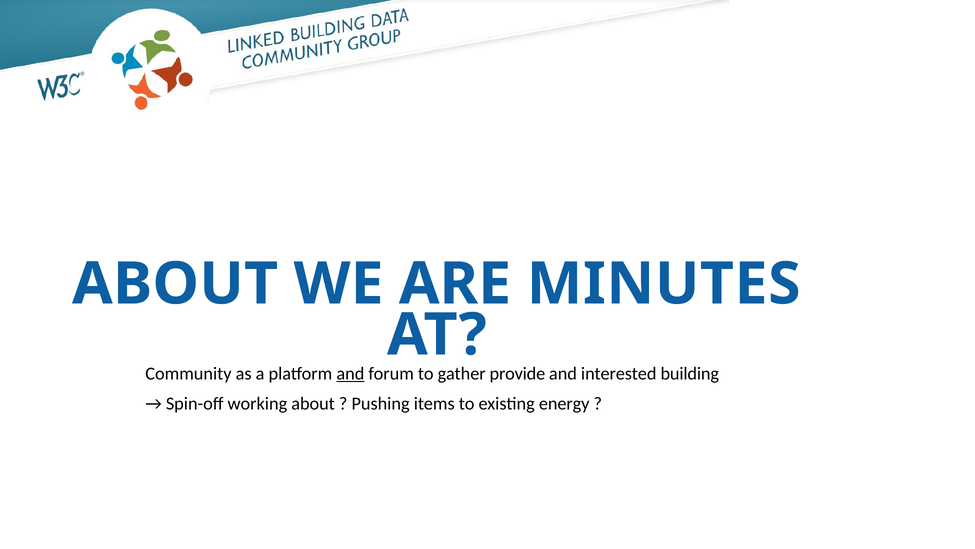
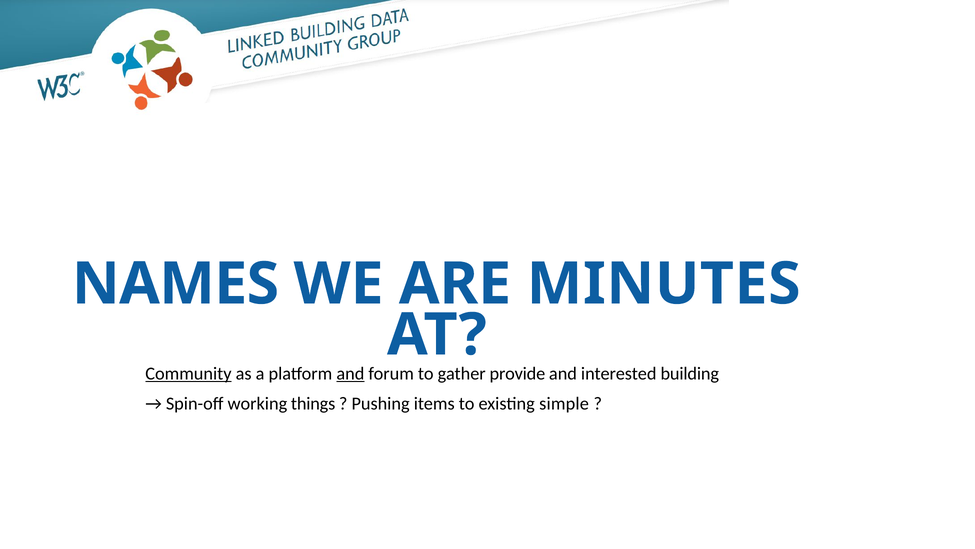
ABOUT at (175, 284): ABOUT -> NAMES
Community underline: none -> present
working about: about -> things
energy: energy -> simple
